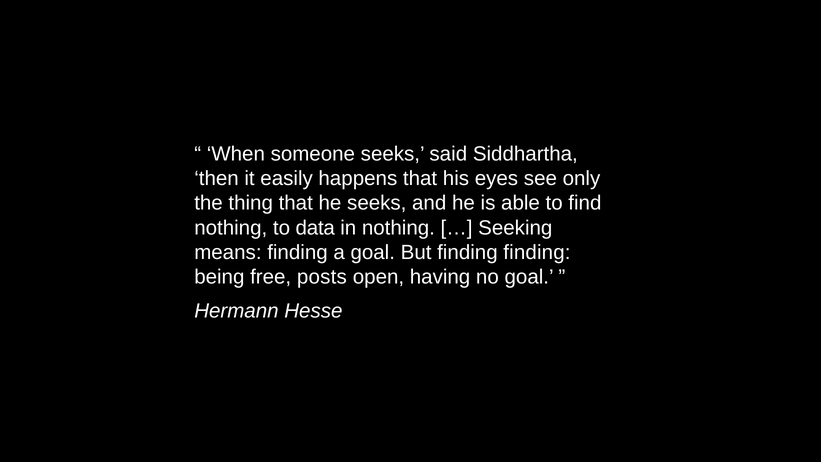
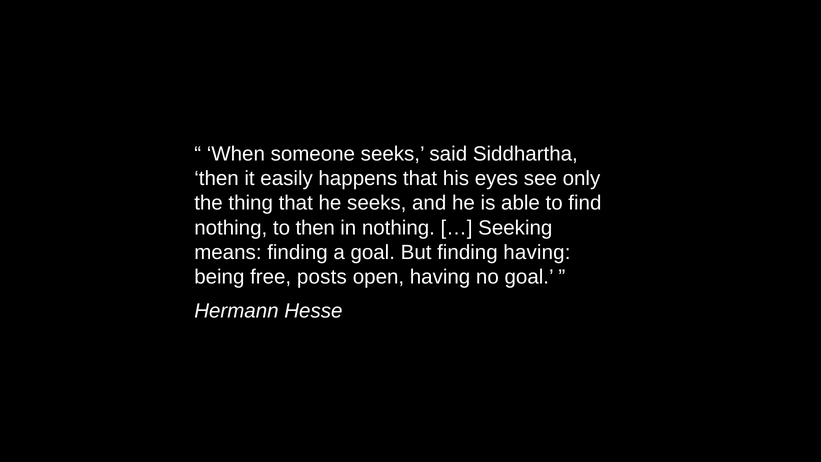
to data: data -> then
finding finding: finding -> having
